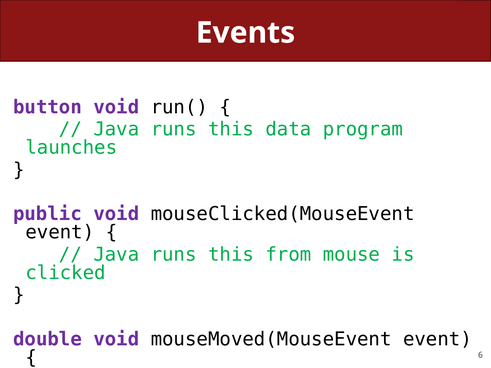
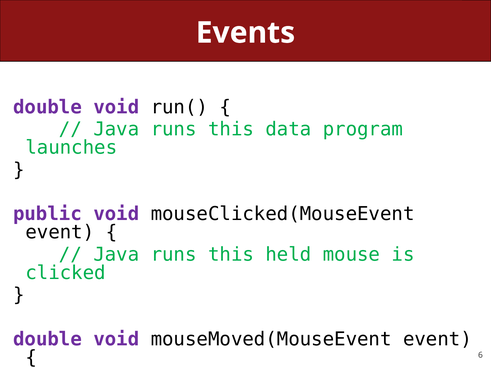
button at (48, 107): button -> double
from: from -> held
